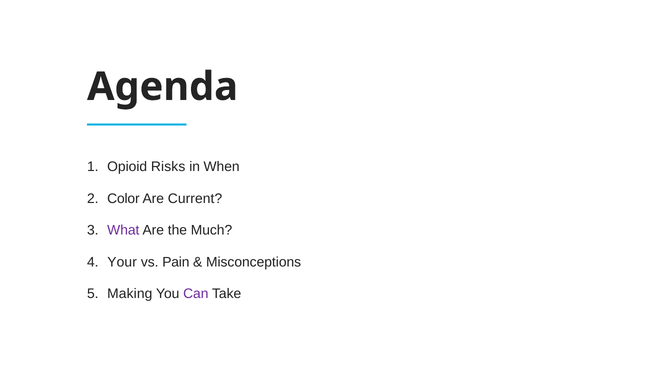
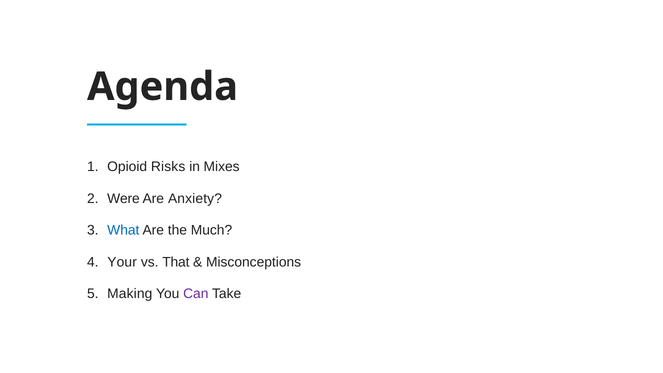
When: When -> Mixes
Color: Color -> Were
Current: Current -> Anxiety
What colour: purple -> blue
Pain: Pain -> That
